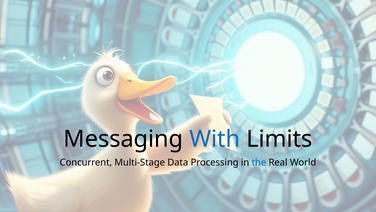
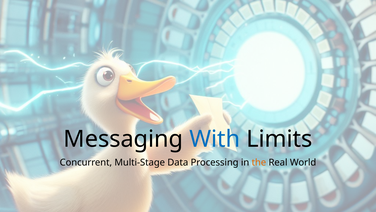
the colour: blue -> orange
